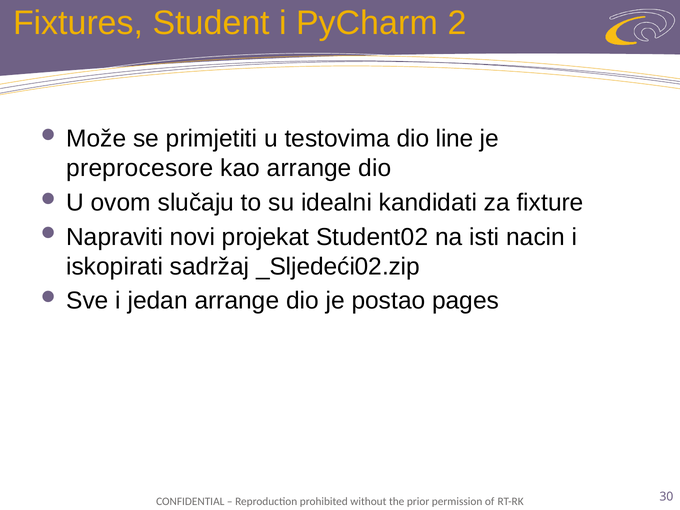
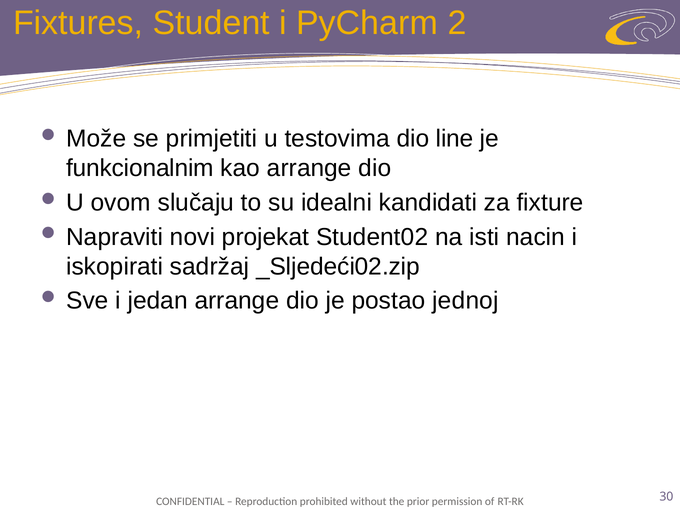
preprocesore: preprocesore -> funkcionalnim
pages: pages -> jednoj
